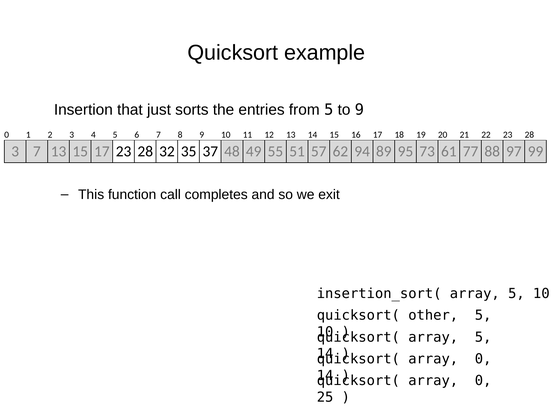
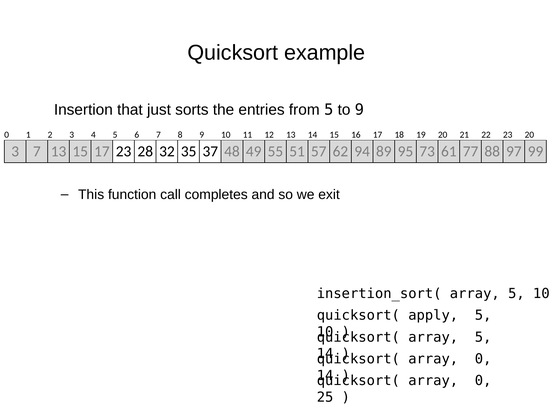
22 23 28: 28 -> 20
other: other -> apply
